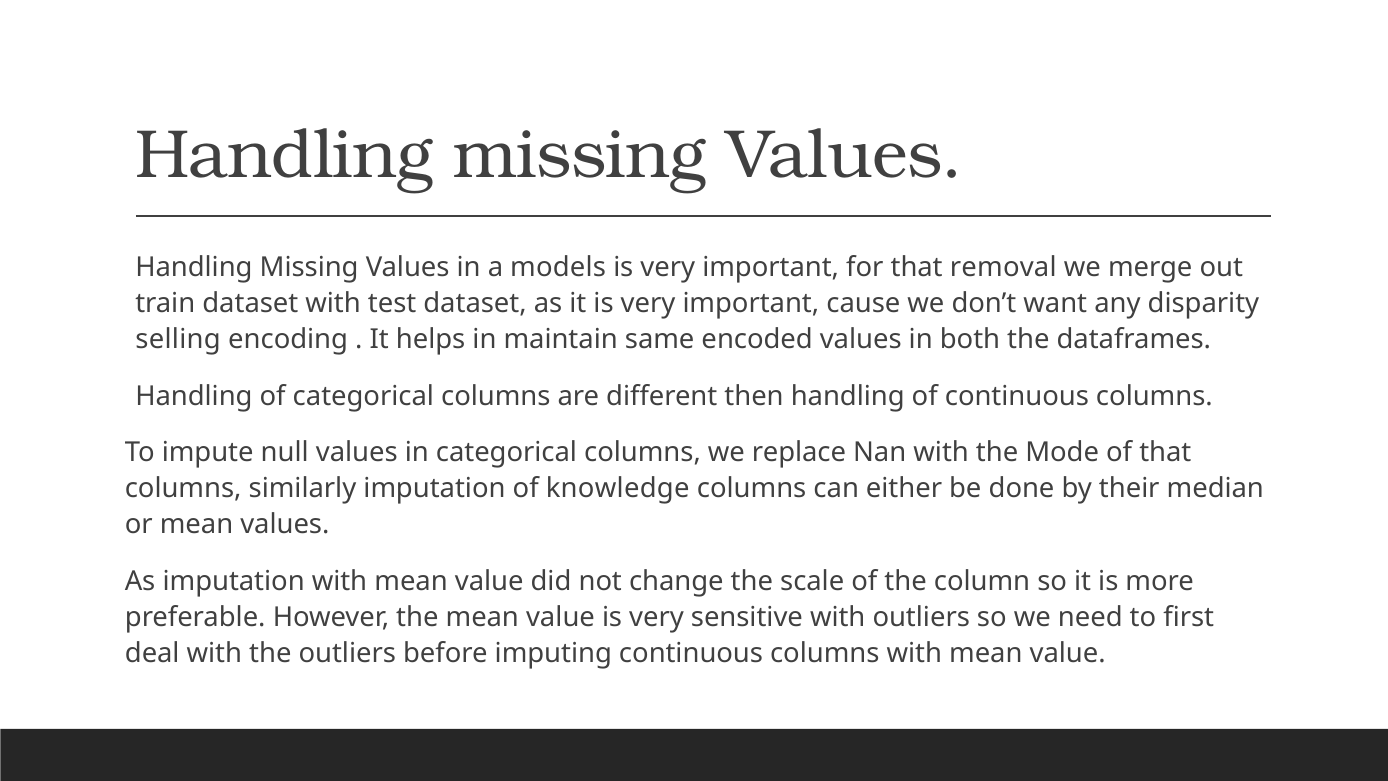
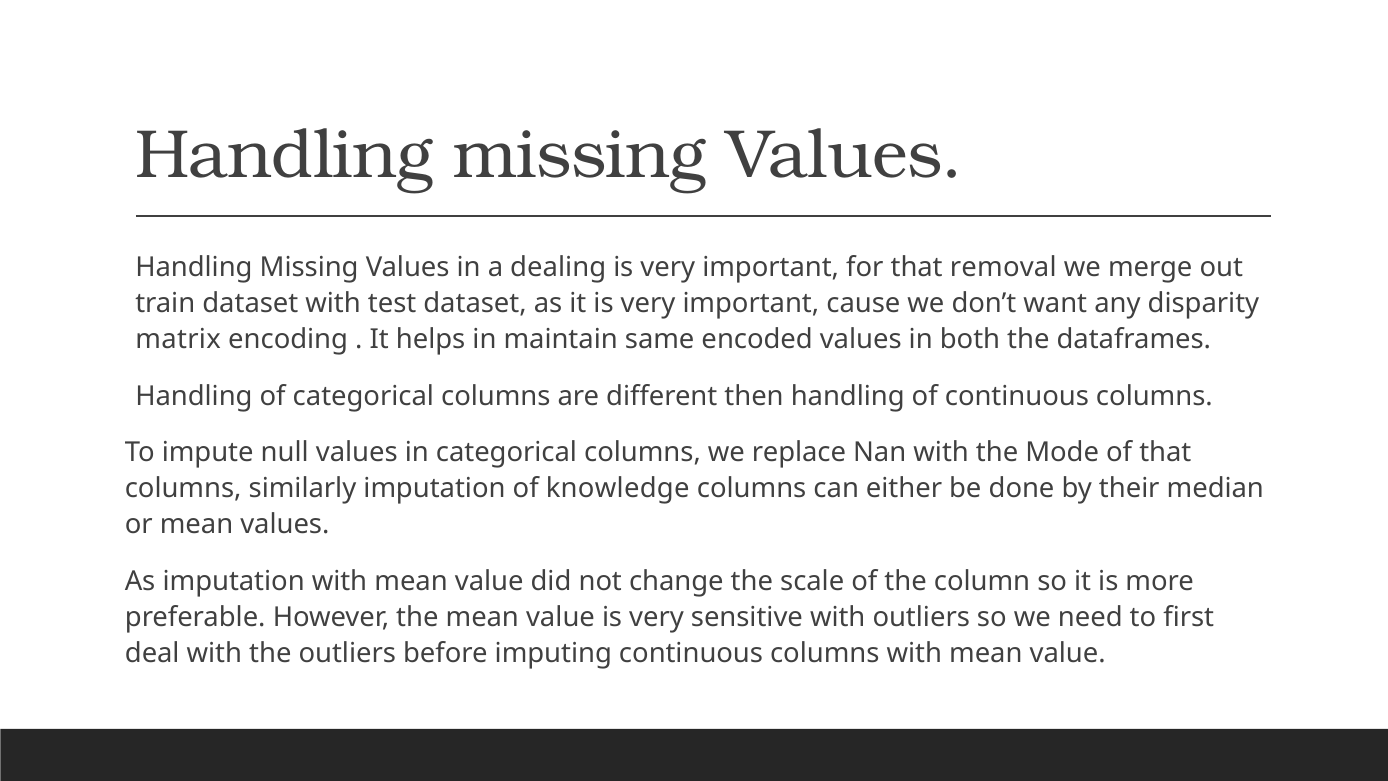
models: models -> dealing
selling: selling -> matrix
